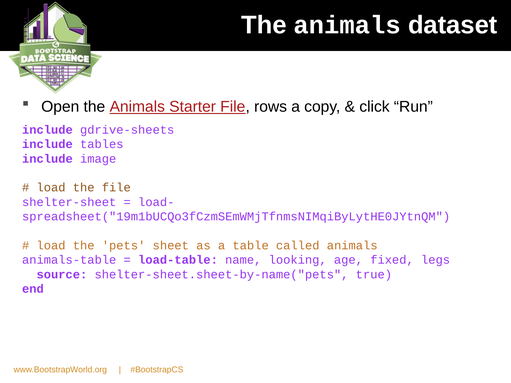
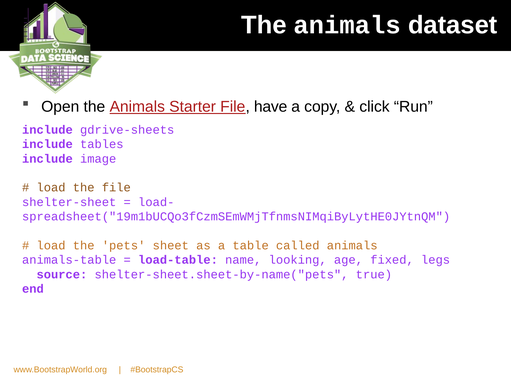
rows: rows -> have
